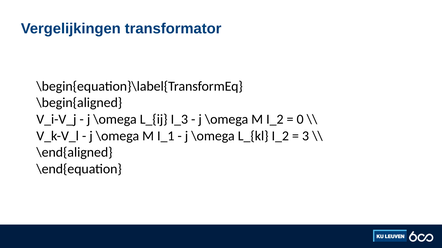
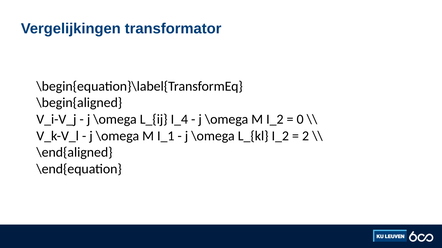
I_3: I_3 -> I_4
3: 3 -> 2
